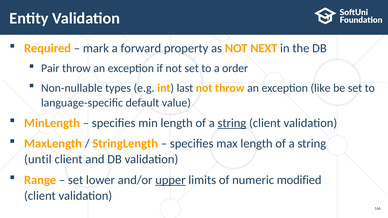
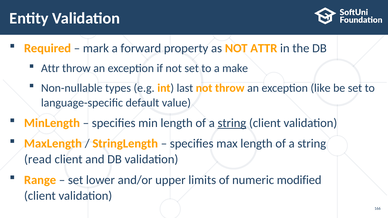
NOT NEXT: NEXT -> ATTR
Pair at (50, 68): Pair -> Attr
order: order -> make
until: until -> read
upper underline: present -> none
